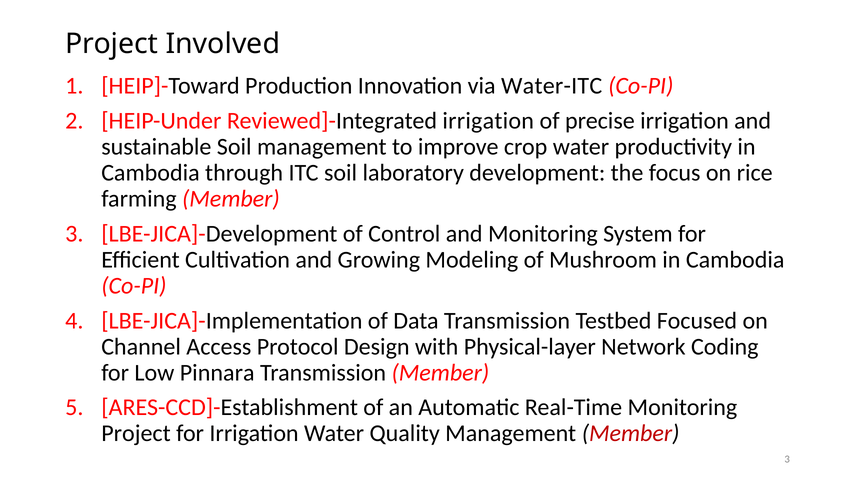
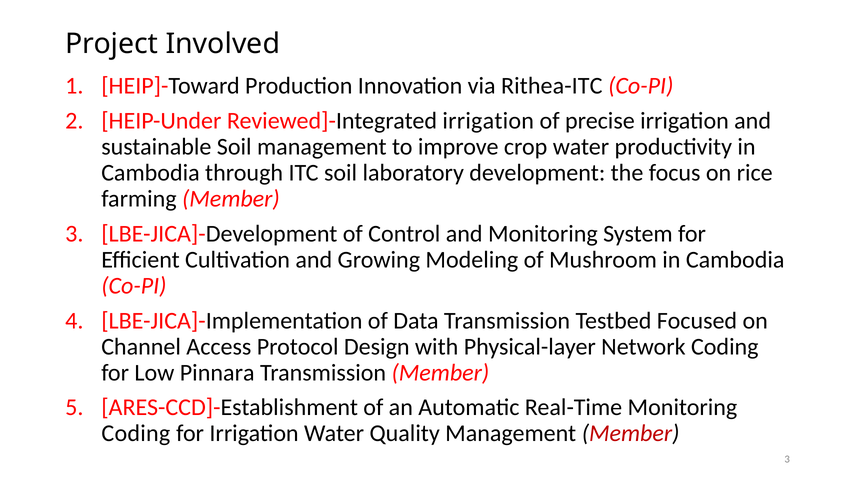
Water-ITC: Water-ITC -> Rithea-ITC
Project at (136, 433): Project -> Coding
